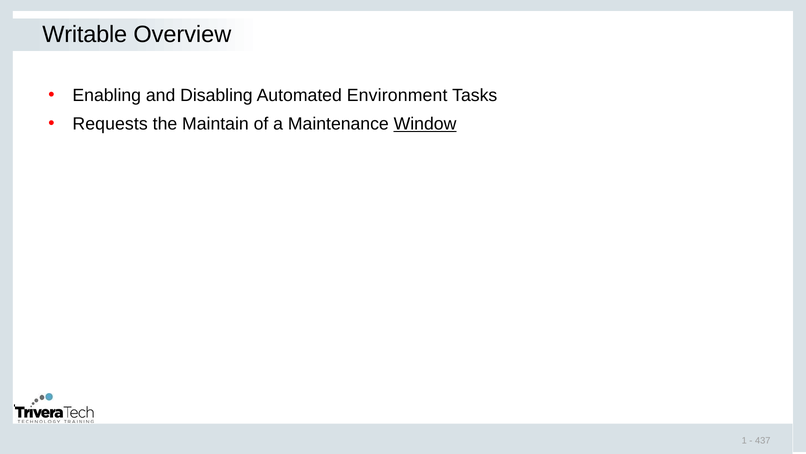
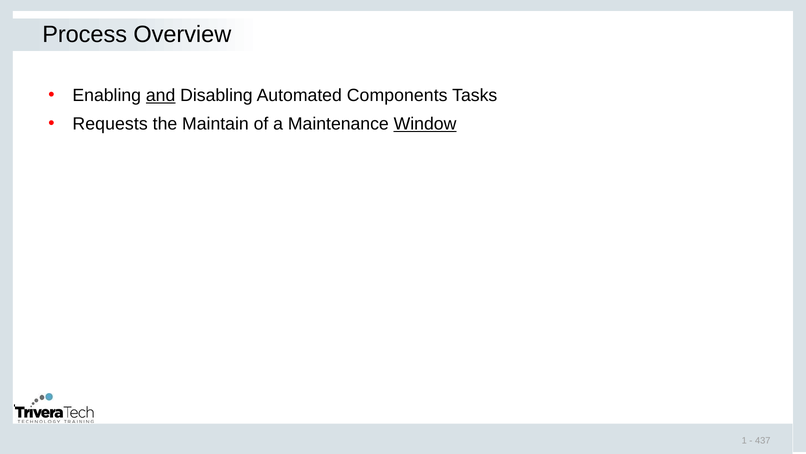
Writable: Writable -> Process
and underline: none -> present
Environment: Environment -> Components
